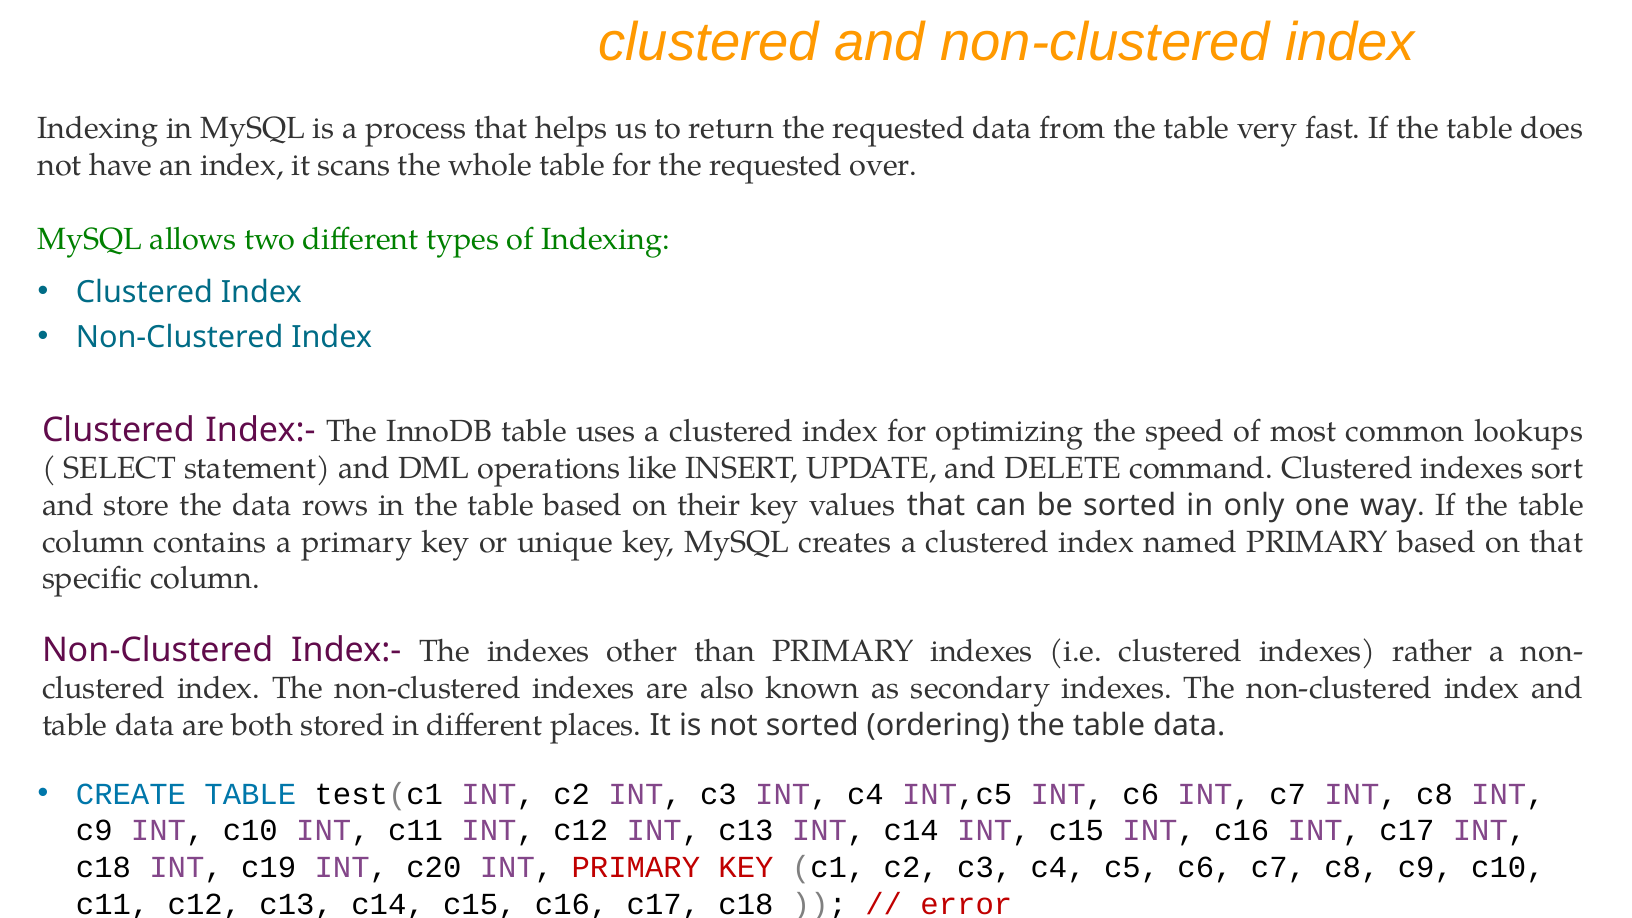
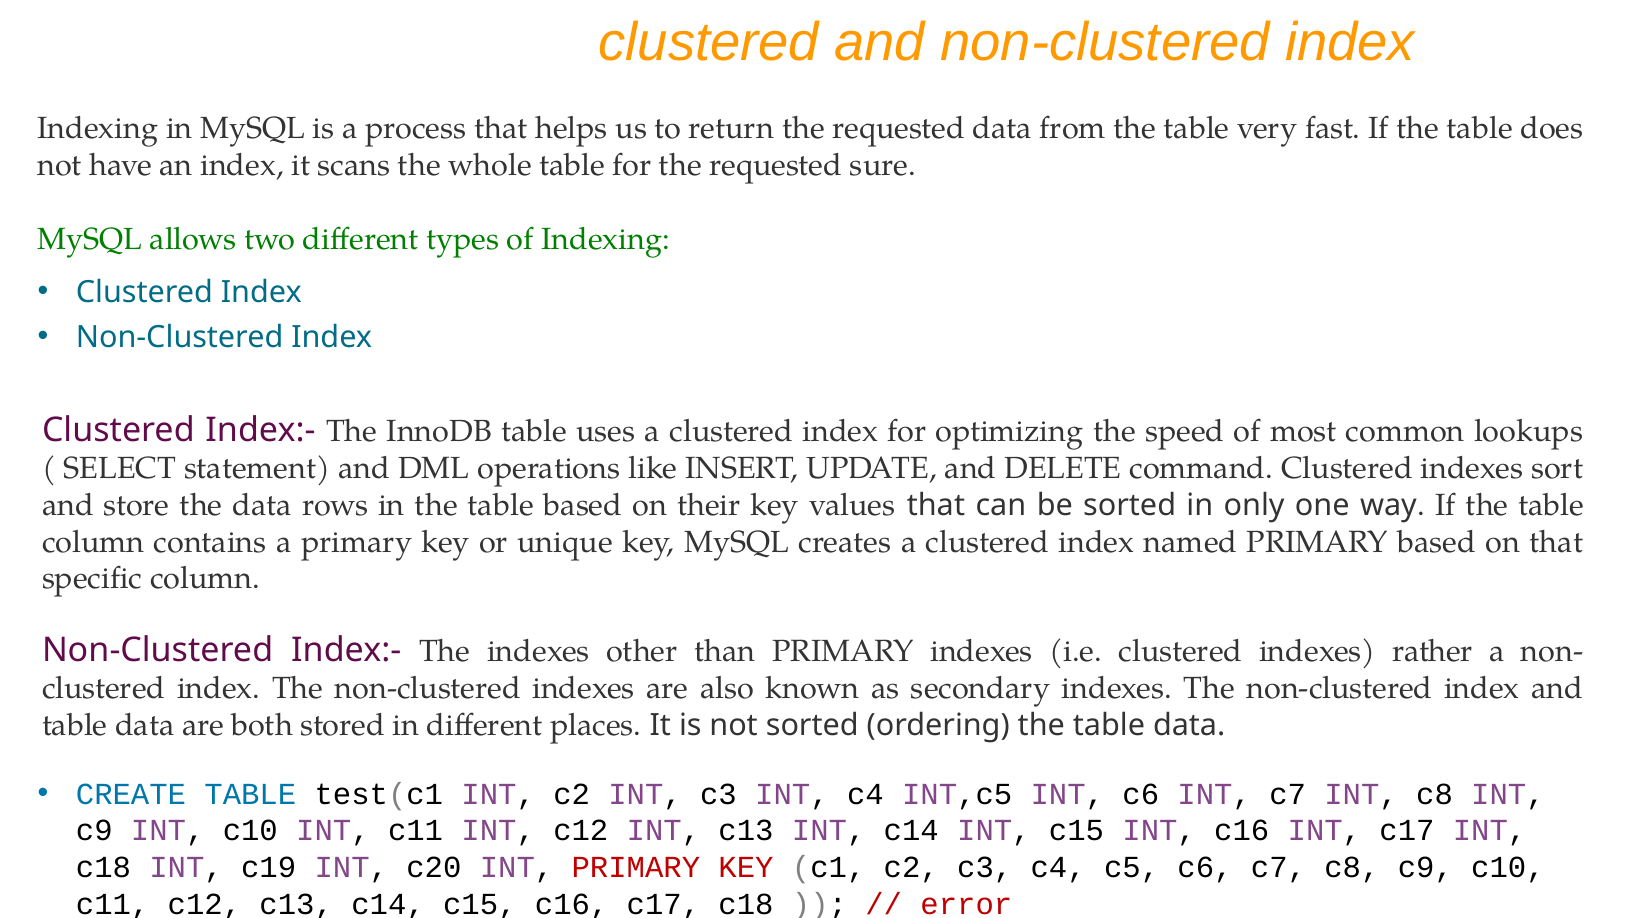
over: over -> sure
